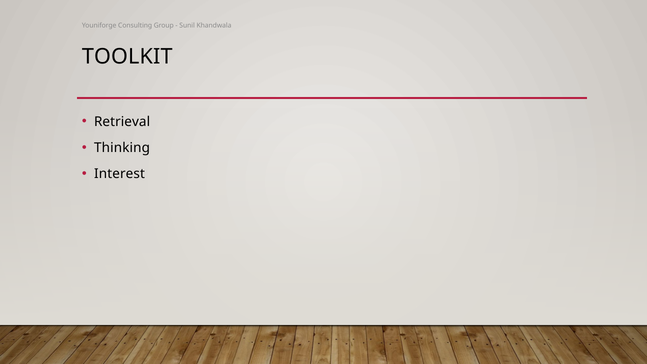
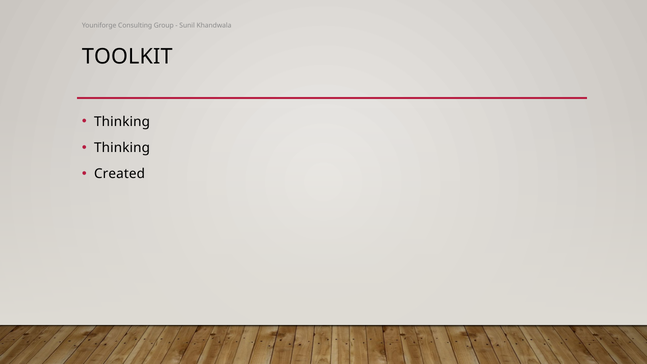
Retrieval at (122, 122): Retrieval -> Thinking
Interest: Interest -> Created
